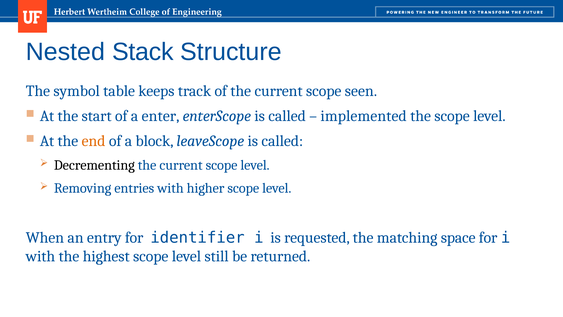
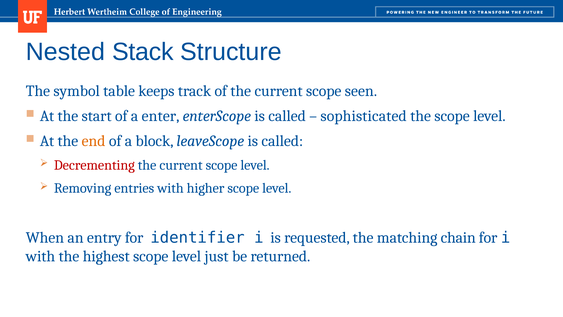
implemented: implemented -> sophisticated
Decrementing colour: black -> red
space: space -> chain
still: still -> just
